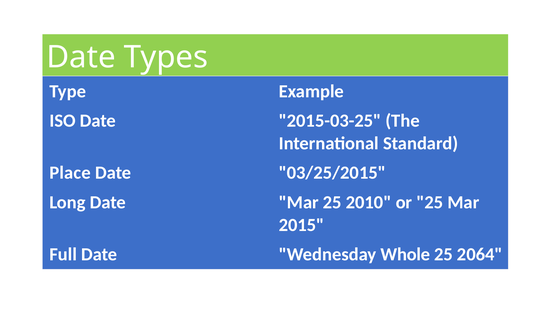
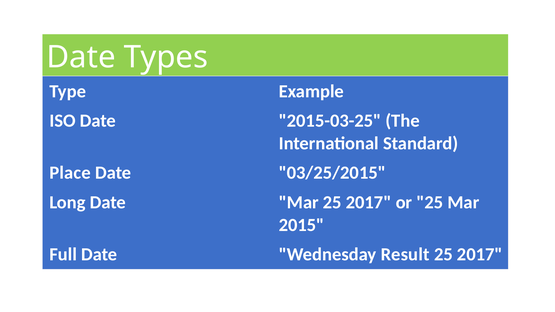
Mar 25 2010: 2010 -> 2017
Whole: Whole -> Result
2064 at (480, 255): 2064 -> 2017
